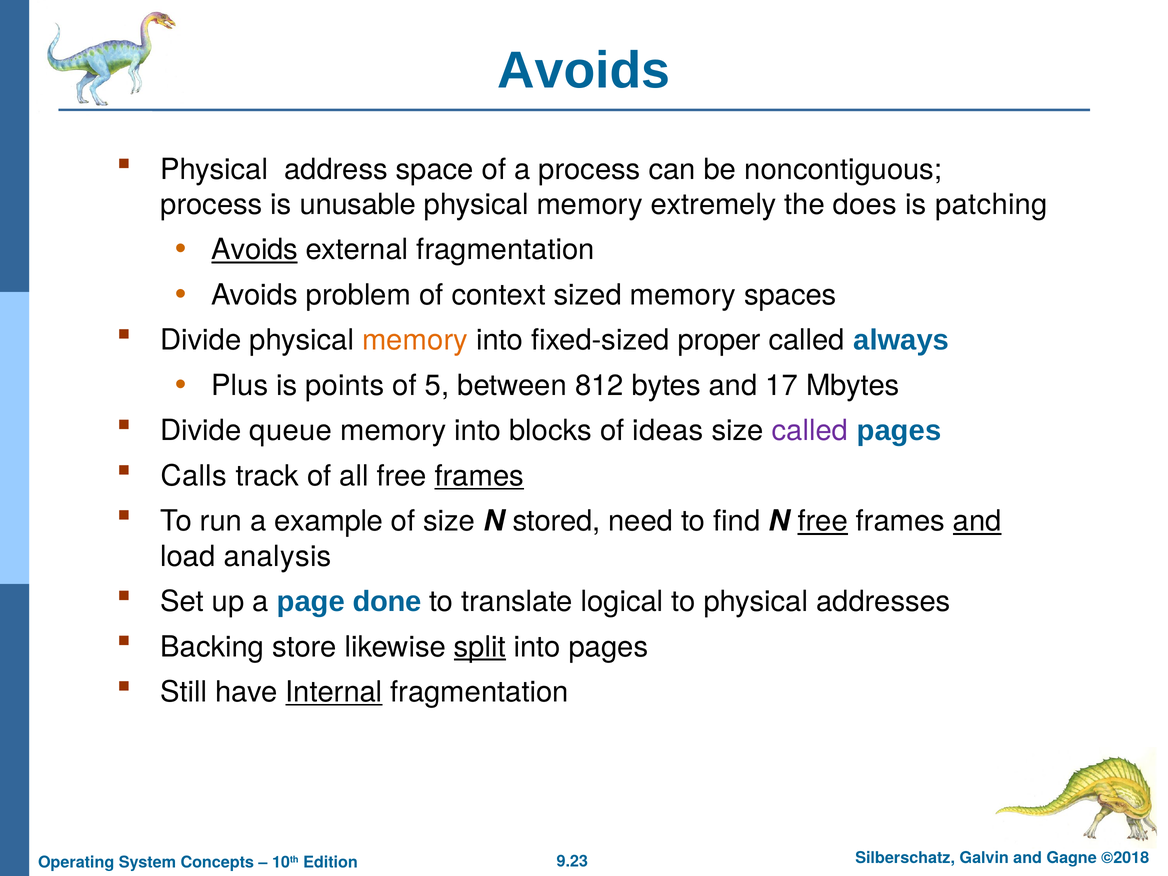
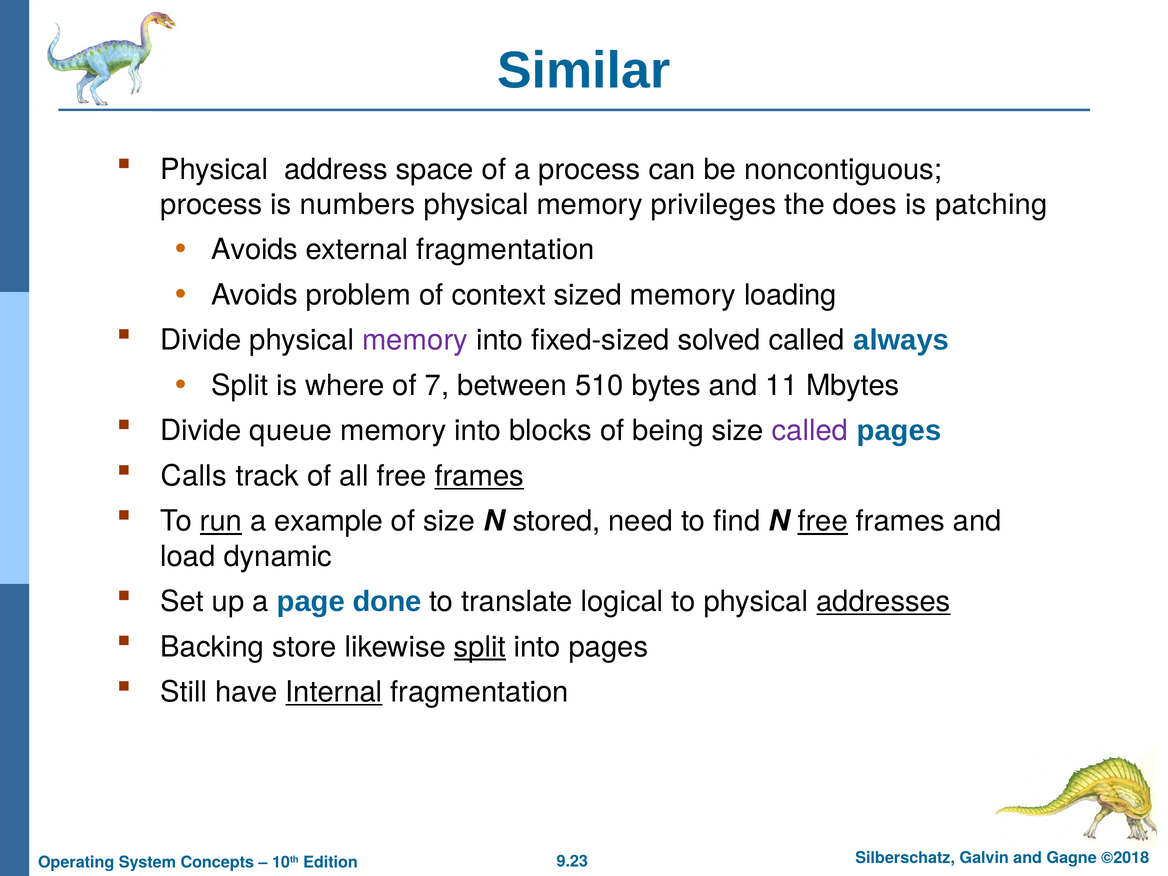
Avoids at (584, 70): Avoids -> Similar
unusable: unusable -> numbers
extremely: extremely -> privileges
Avoids at (255, 250) underline: present -> none
spaces: spaces -> loading
memory at (415, 340) colour: orange -> purple
proper: proper -> solved
Plus at (240, 386): Plus -> Split
points: points -> where
5: 5 -> 7
812: 812 -> 510
17: 17 -> 11
ideas: ideas -> being
run underline: none -> present
and at (977, 521) underline: present -> none
analysis: analysis -> dynamic
addresses underline: none -> present
